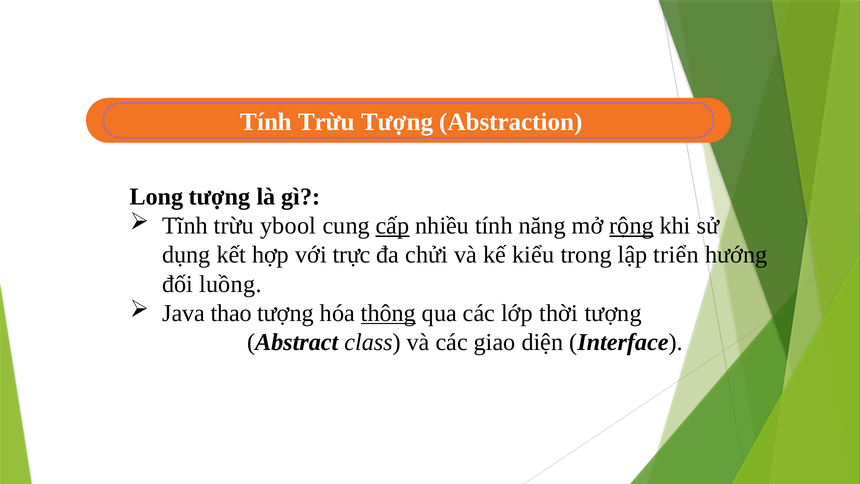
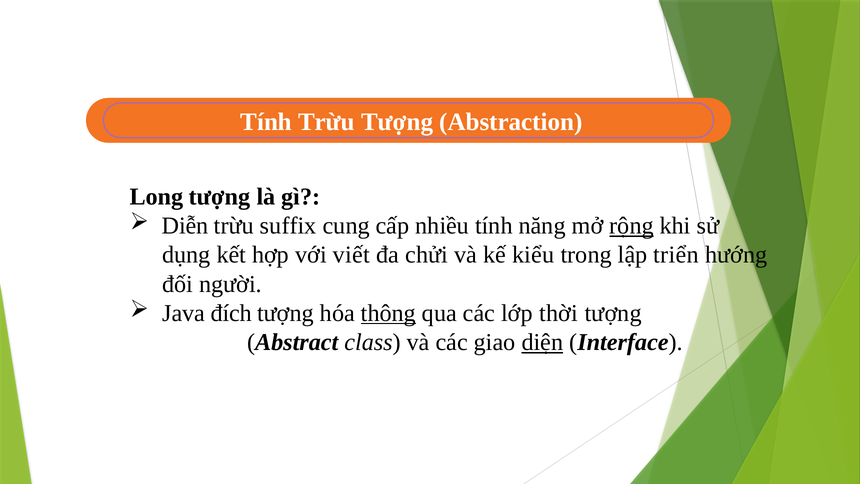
Tĩnh: Tĩnh -> Diễn
ybool: ybool -> suffix
cấp underline: present -> none
trực: trực -> viết
luồng: luồng -> người
thao: thao -> đích
diện underline: none -> present
